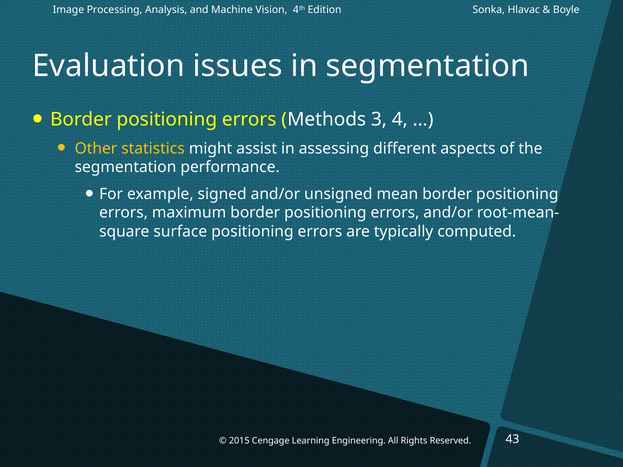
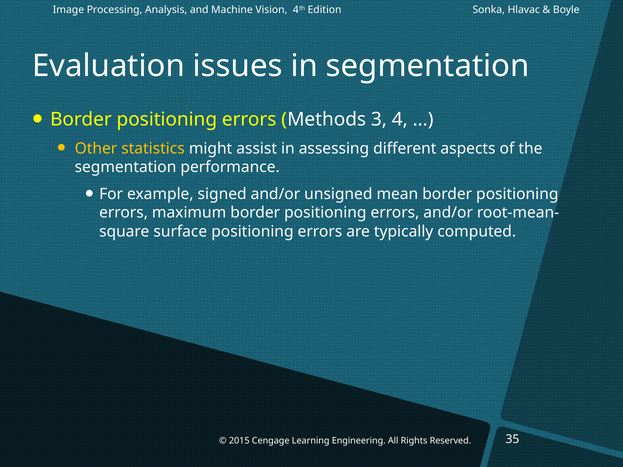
43: 43 -> 35
